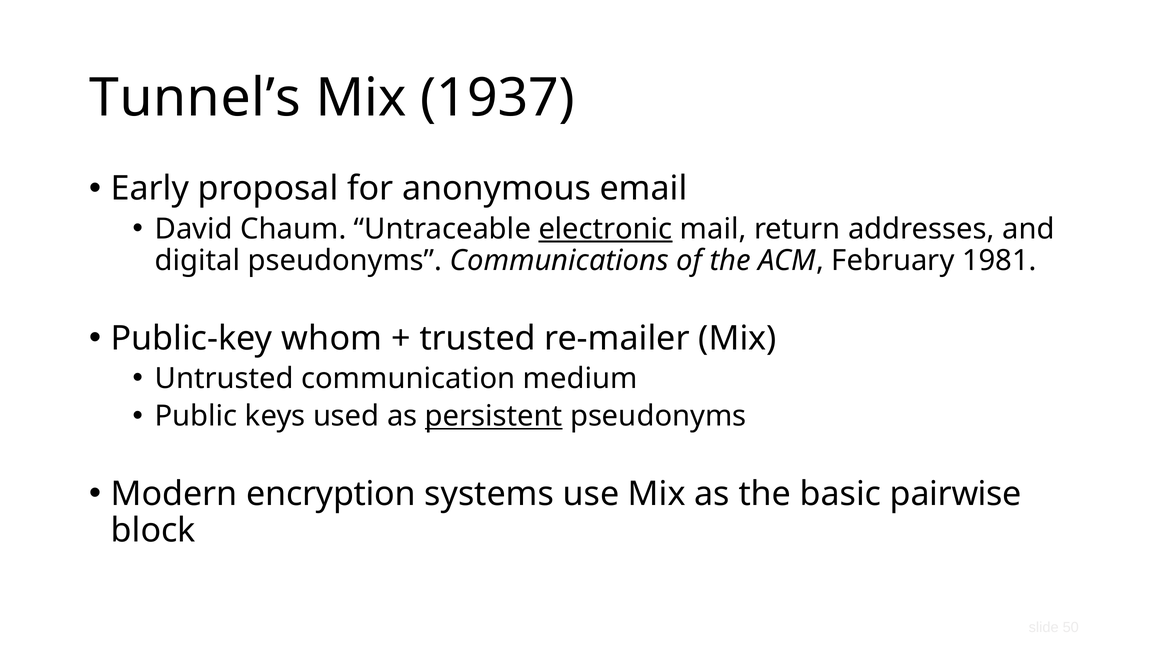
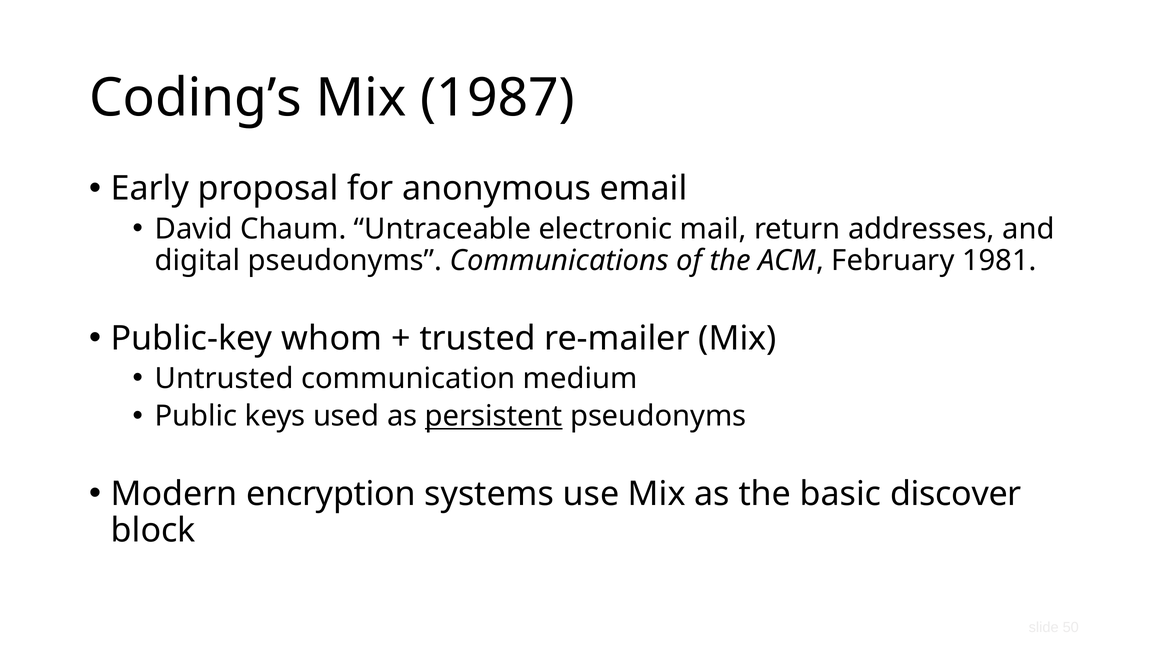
Tunnel’s: Tunnel’s -> Coding’s
1937: 1937 -> 1987
electronic underline: present -> none
pairwise: pairwise -> discover
